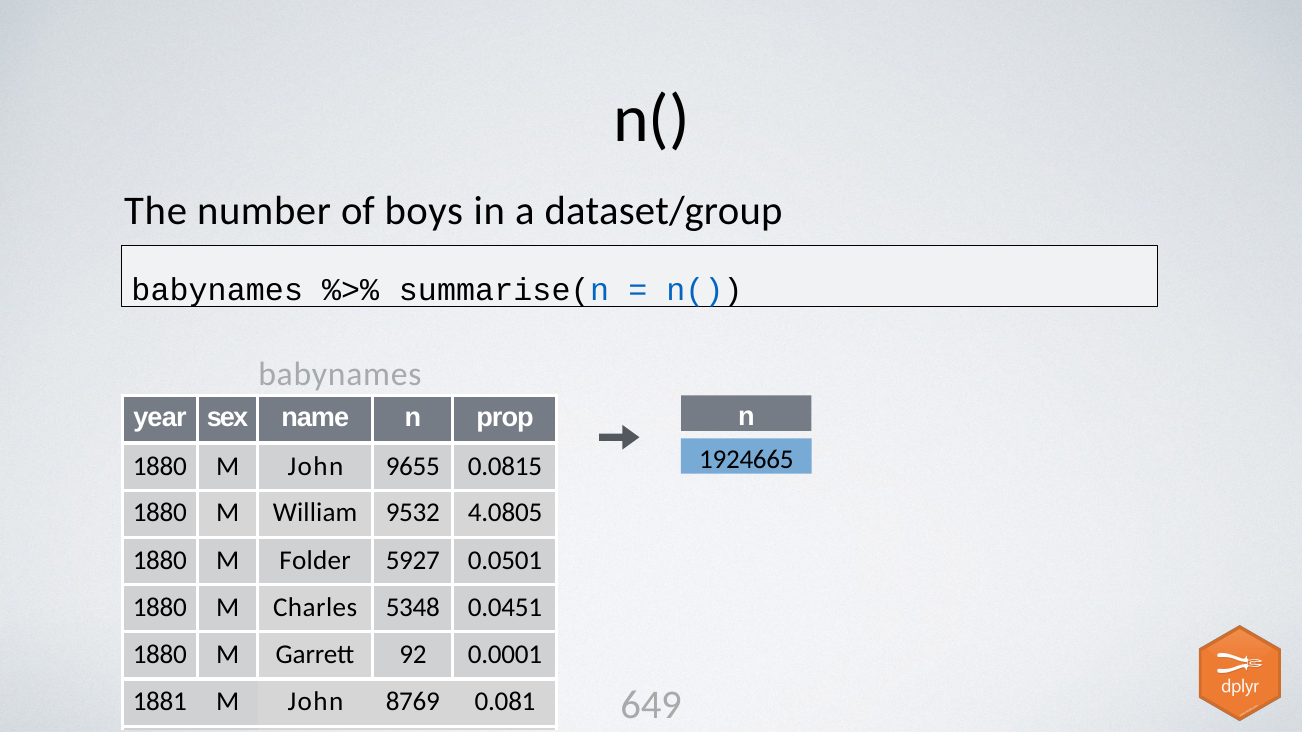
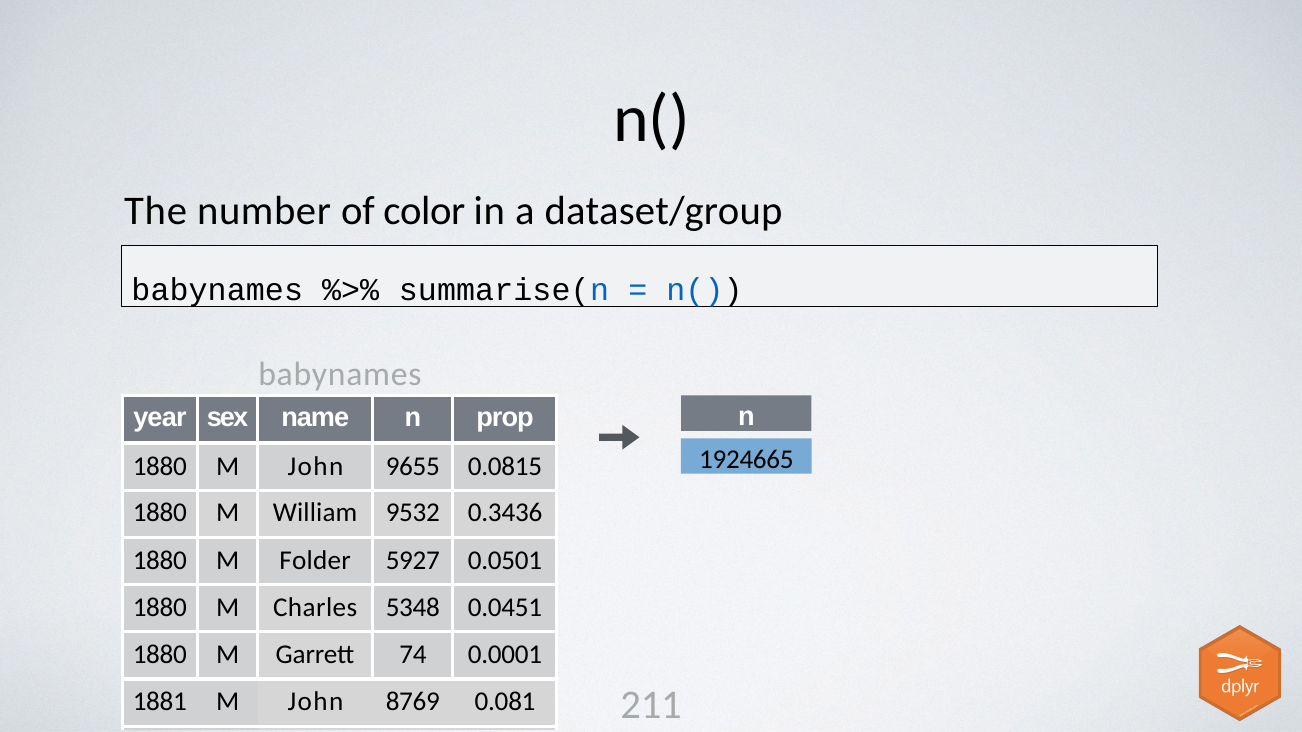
boys: boys -> color
4.0805: 4.0805 -> 0.3436
92: 92 -> 74
649: 649 -> 211
